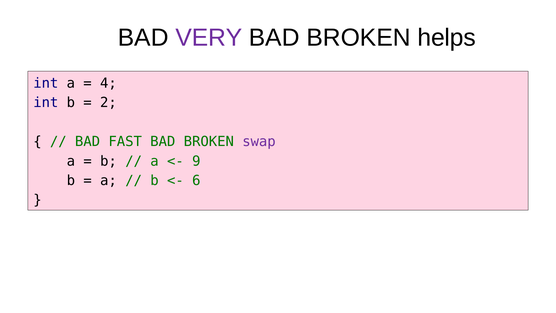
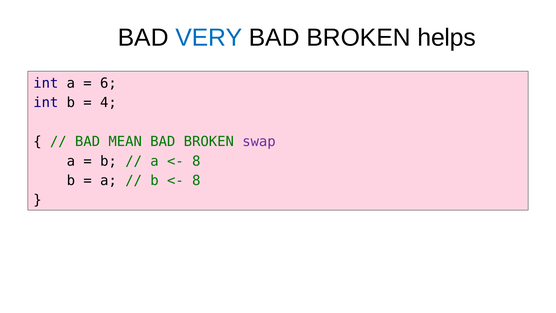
VERY colour: purple -> blue
4: 4 -> 6
2: 2 -> 4
FAST: FAST -> MEAN
9 at (196, 161): 9 -> 8
6 at (196, 180): 6 -> 8
